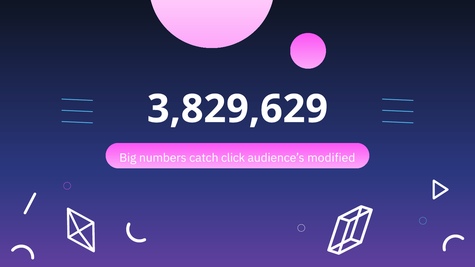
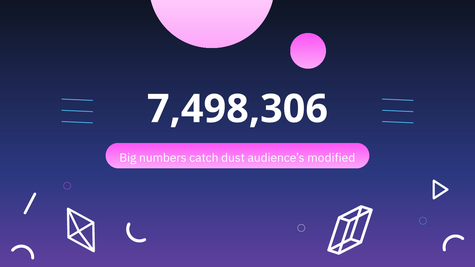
3,829,629: 3,829,629 -> 7,498,306
click: click -> dust
